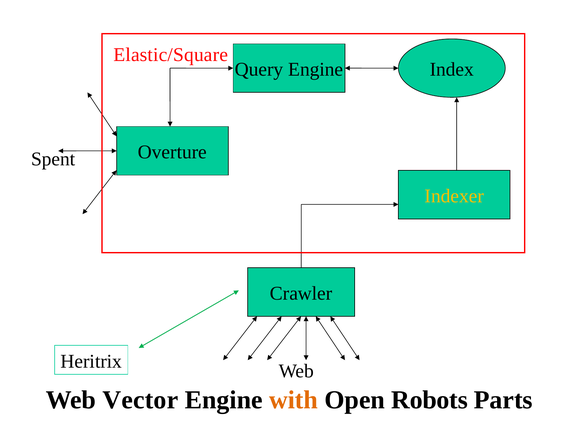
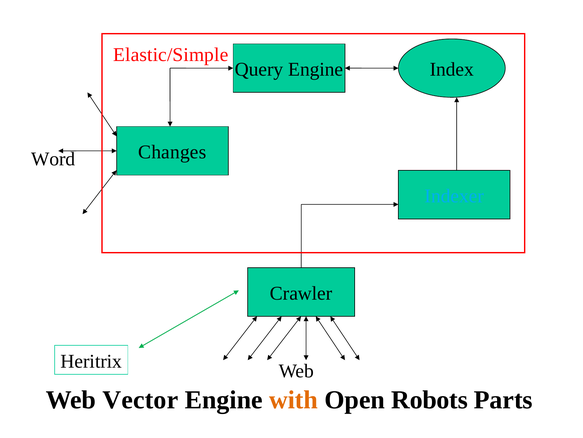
Elastic/Square: Elastic/Square -> Elastic/Simple
Overture: Overture -> Changes
Spent: Spent -> Word
Indexer colour: yellow -> light blue
